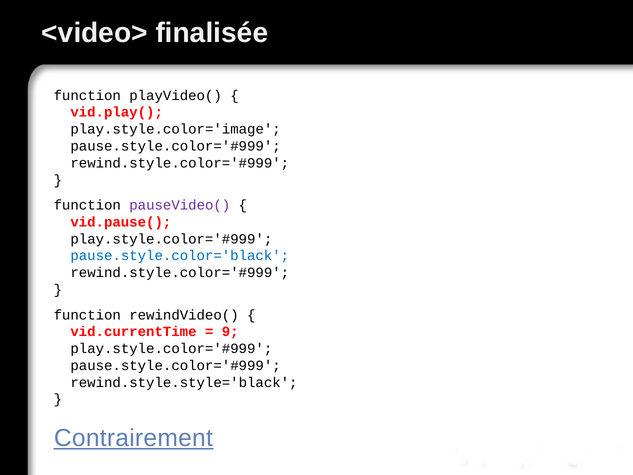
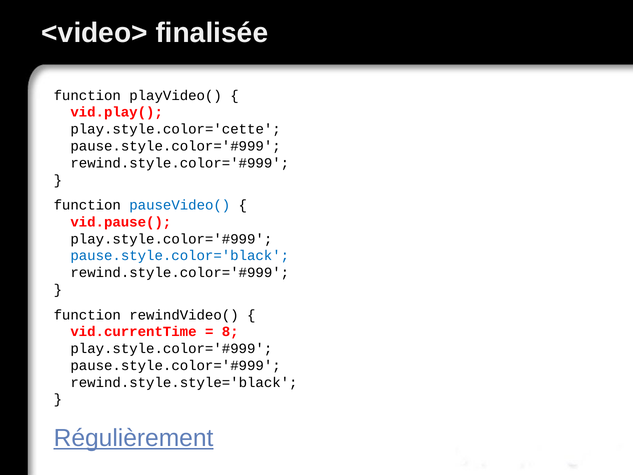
play.style.color='image: play.style.color='image -> play.style.color='cette
pauseVideo( colour: purple -> blue
9: 9 -> 8
Contrairement: Contrairement -> Régulièrement
